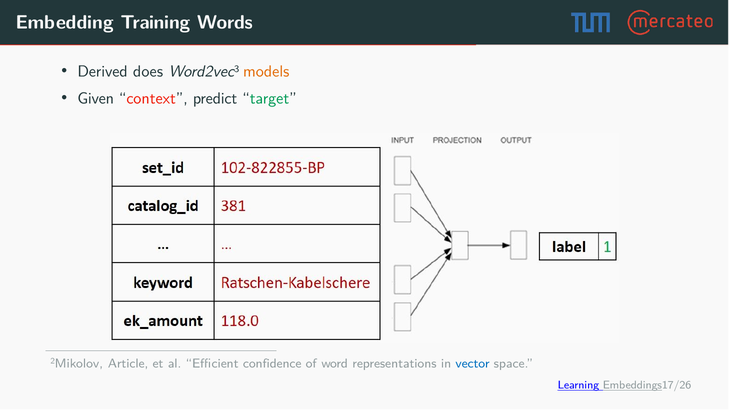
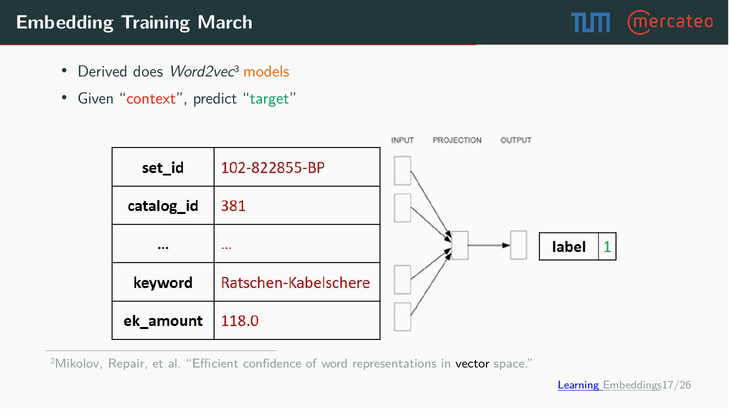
Words: Words -> March
Article: Article -> Repair
vector colour: blue -> black
